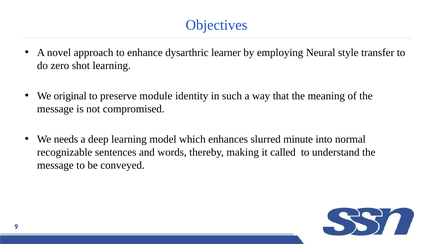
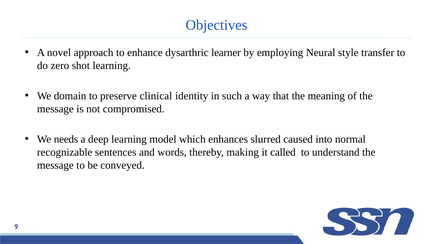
original: original -> domain
module: module -> clinical
minute: minute -> caused
